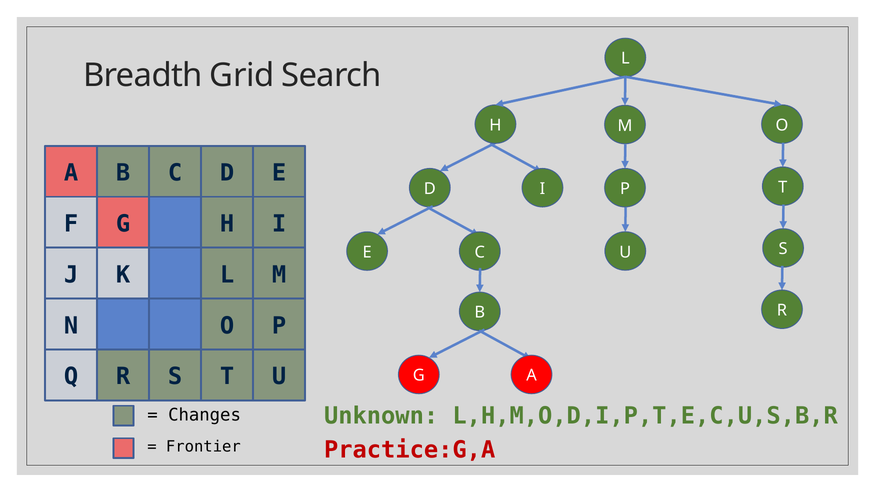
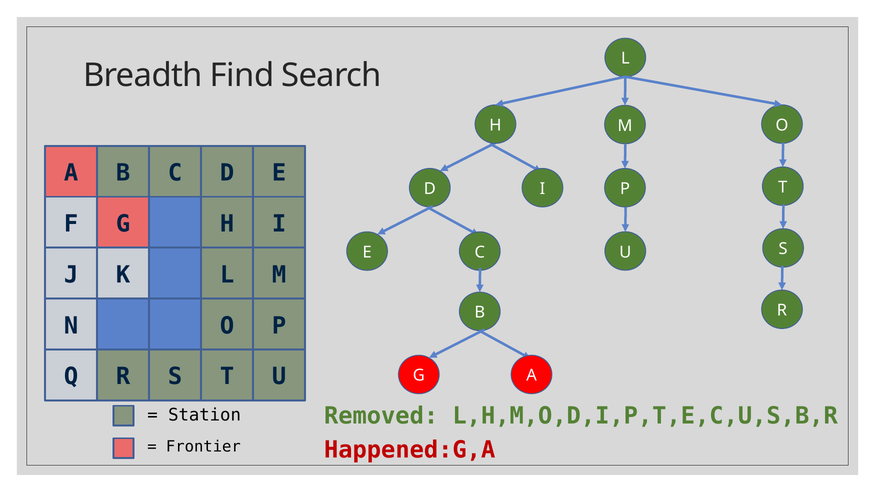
Grid: Grid -> Find
Unknown: Unknown -> Removed
Changes: Changes -> Station
Practice:G,A: Practice:G,A -> Happened:G,A
